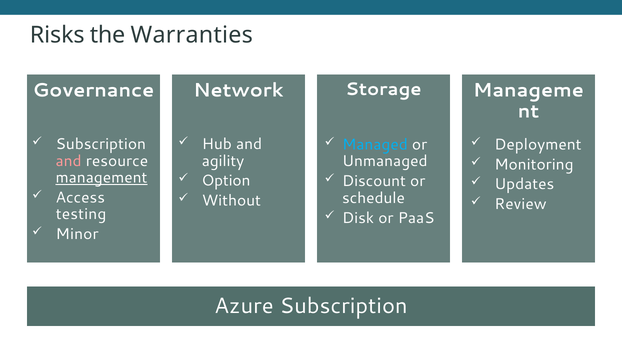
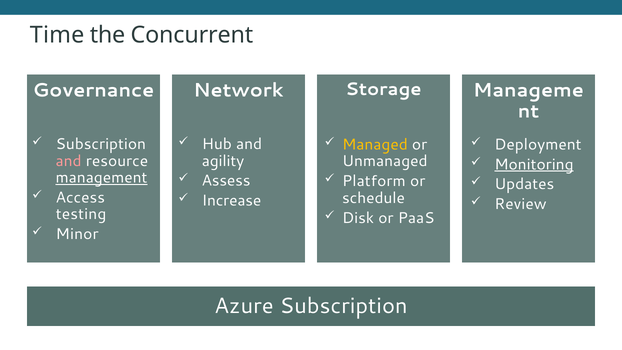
Risks: Risks -> Time
Warranties: Warranties -> Concurrent
Managed colour: light blue -> yellow
Monitoring underline: none -> present
Option: Option -> Assess
Discount: Discount -> Platform
Without: Without -> Increase
